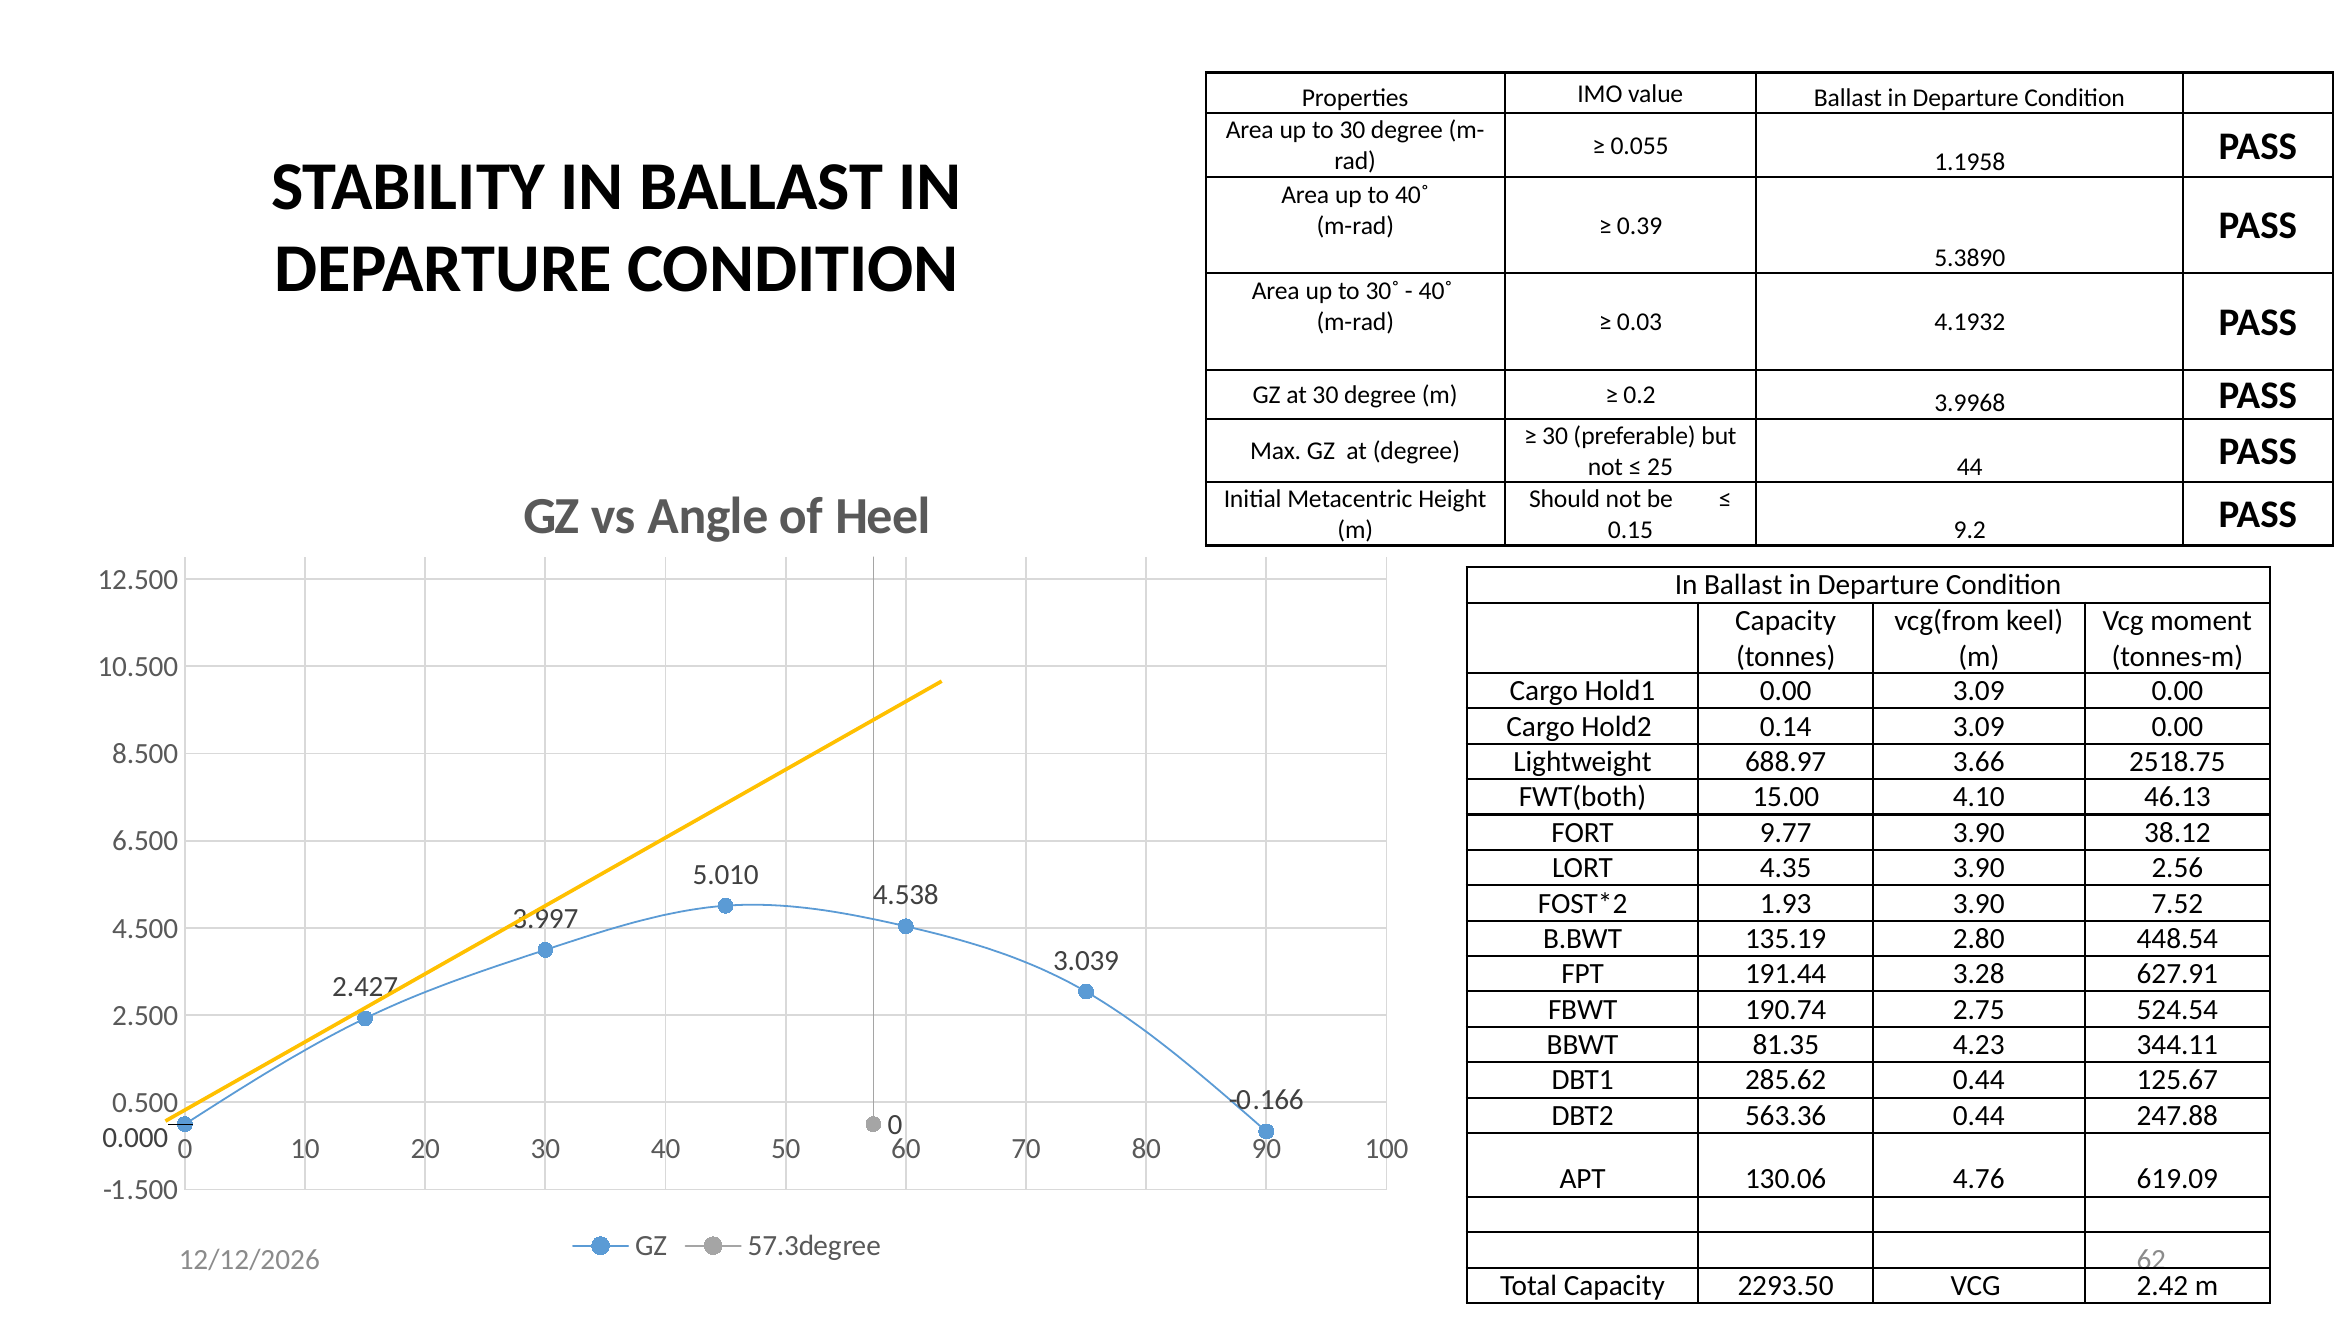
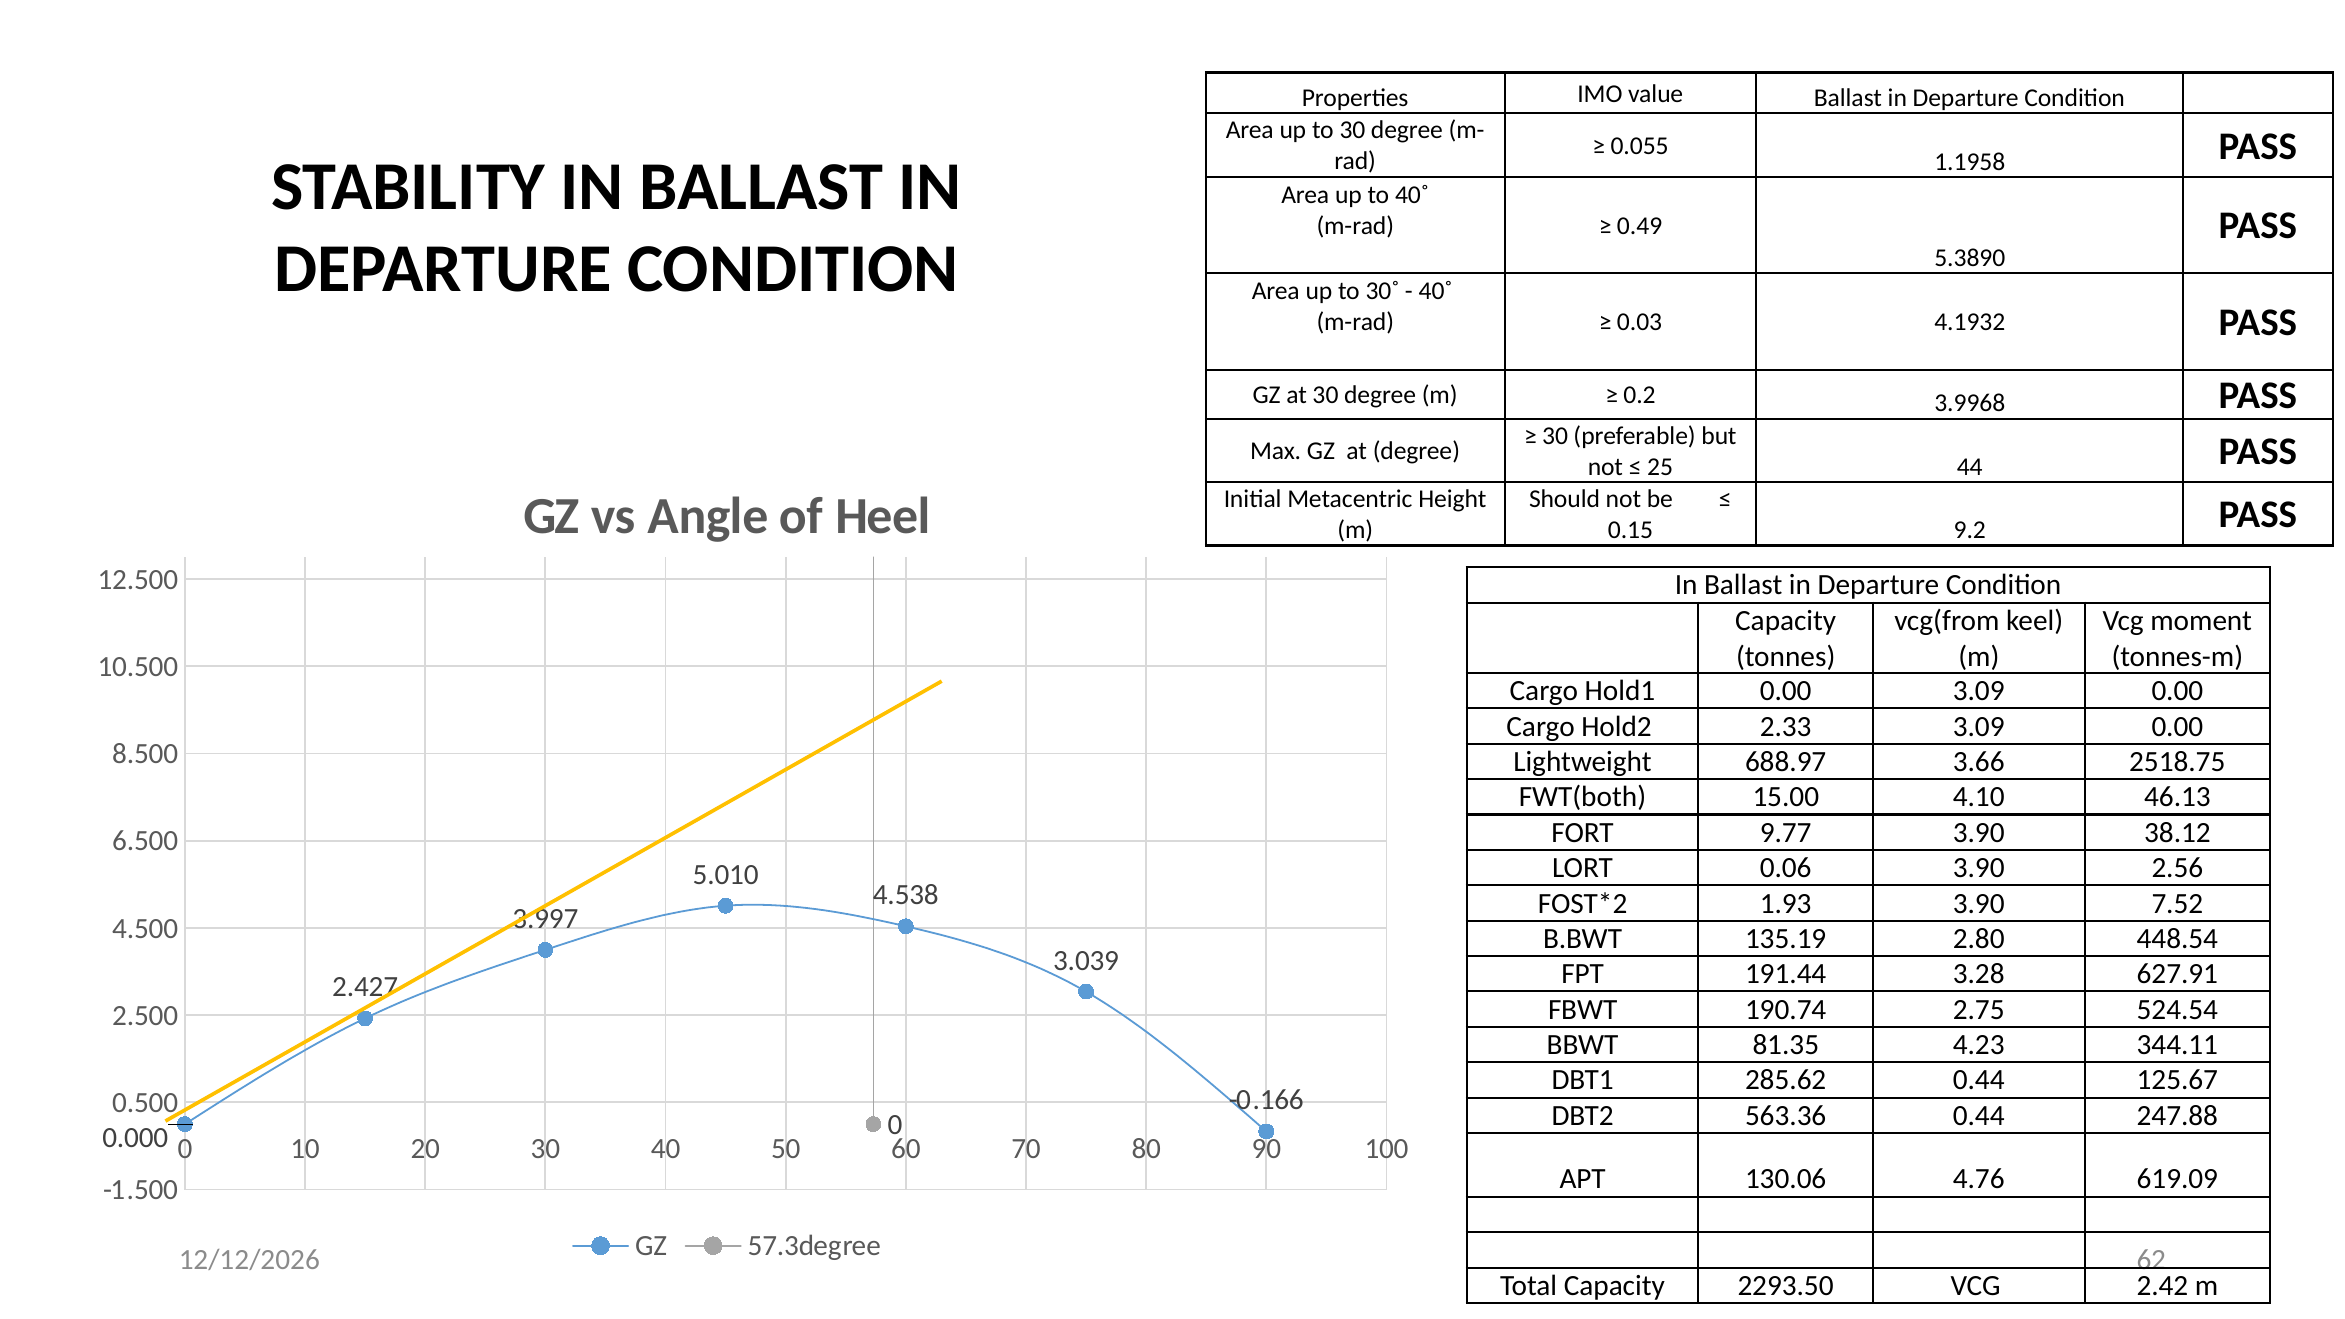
0.39: 0.39 -> 0.49
0.14: 0.14 -> 2.33
4.35: 4.35 -> 0.06
